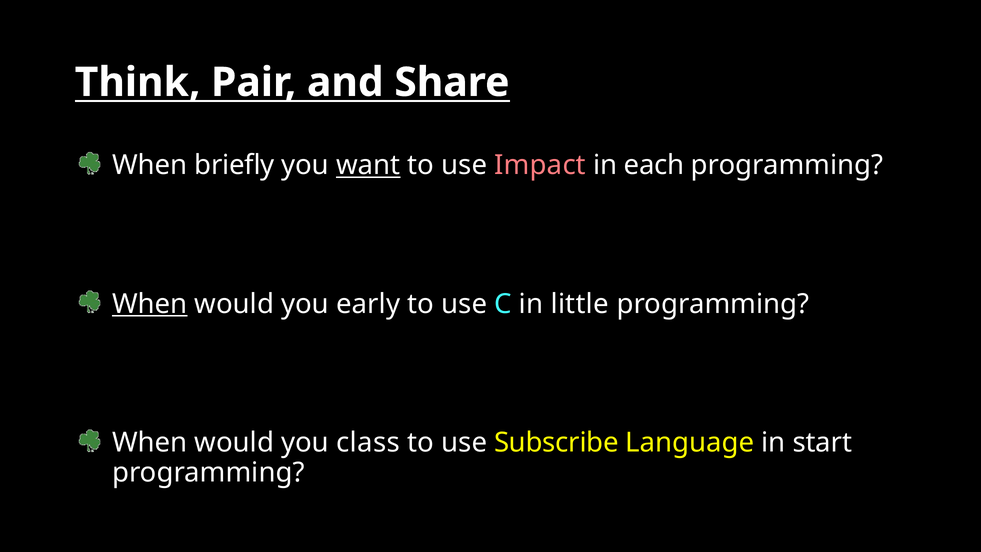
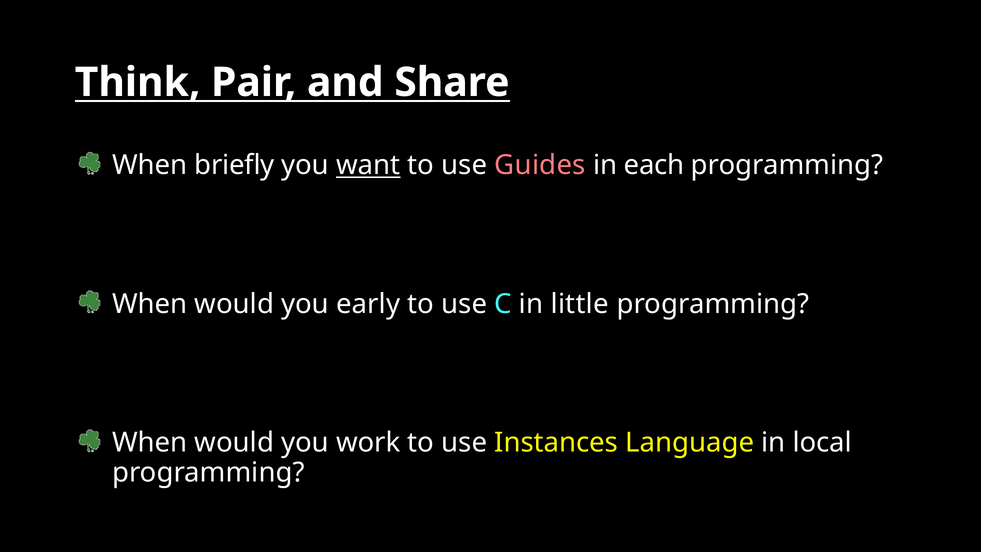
Impact: Impact -> Guides
When at (150, 304) underline: present -> none
class: class -> work
Subscribe: Subscribe -> Instances
start: start -> local
